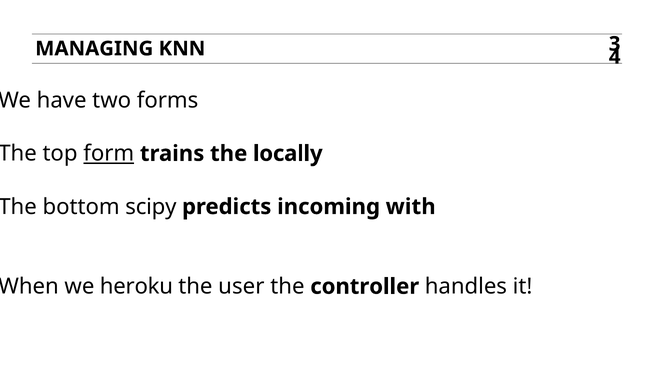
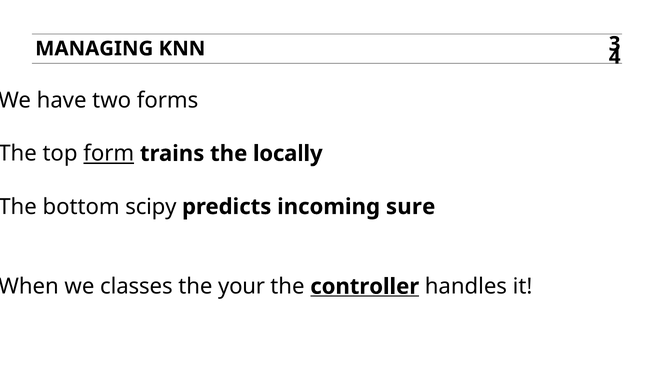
with: with -> sure
heroku: heroku -> classes
user: user -> your
controller underline: none -> present
